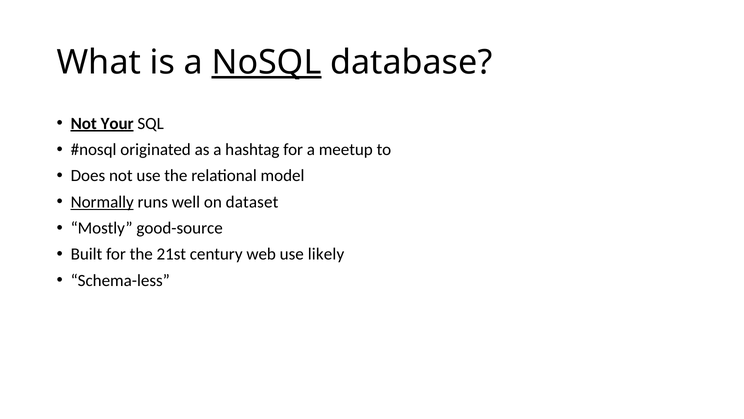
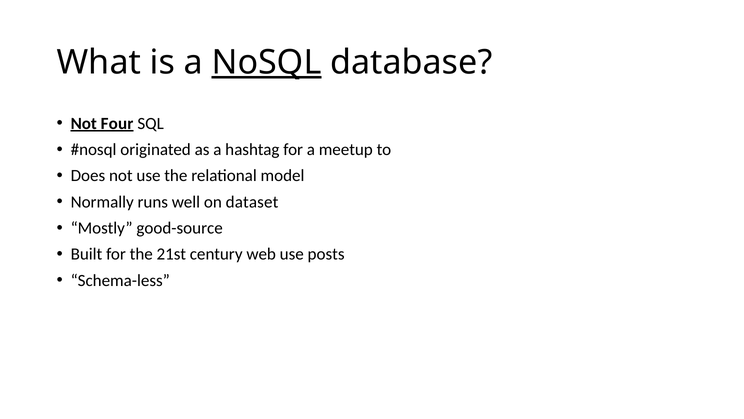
Your: Your -> Four
Normally underline: present -> none
likely: likely -> posts
